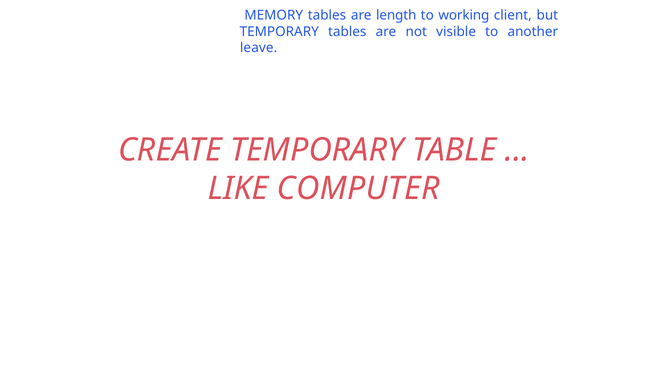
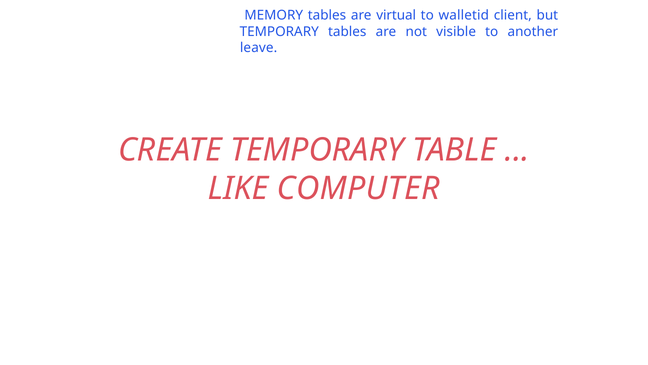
length: length -> virtual
working: working -> walletid
